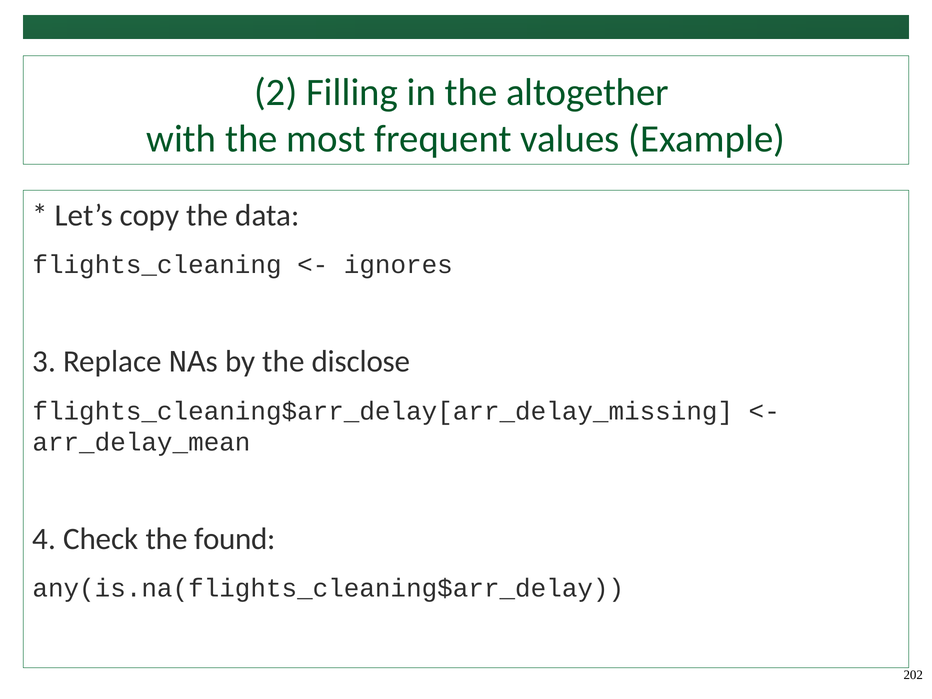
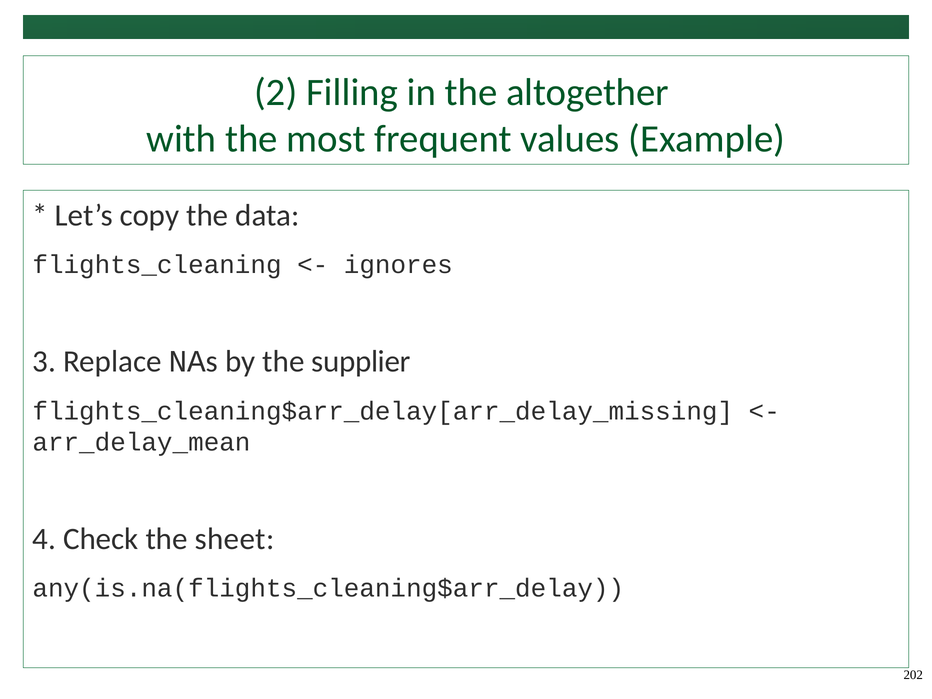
disclose: disclose -> supplier
found: found -> sheet
